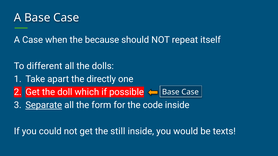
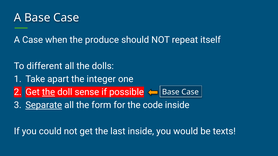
because: because -> produce
directly: directly -> integer
the at (49, 92) underline: none -> present
which: which -> sense
still: still -> last
